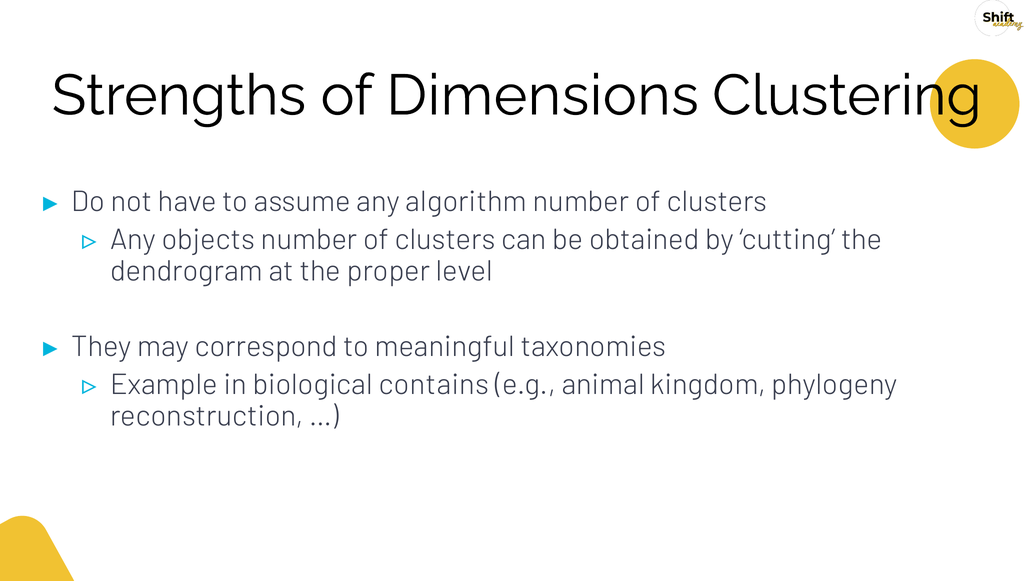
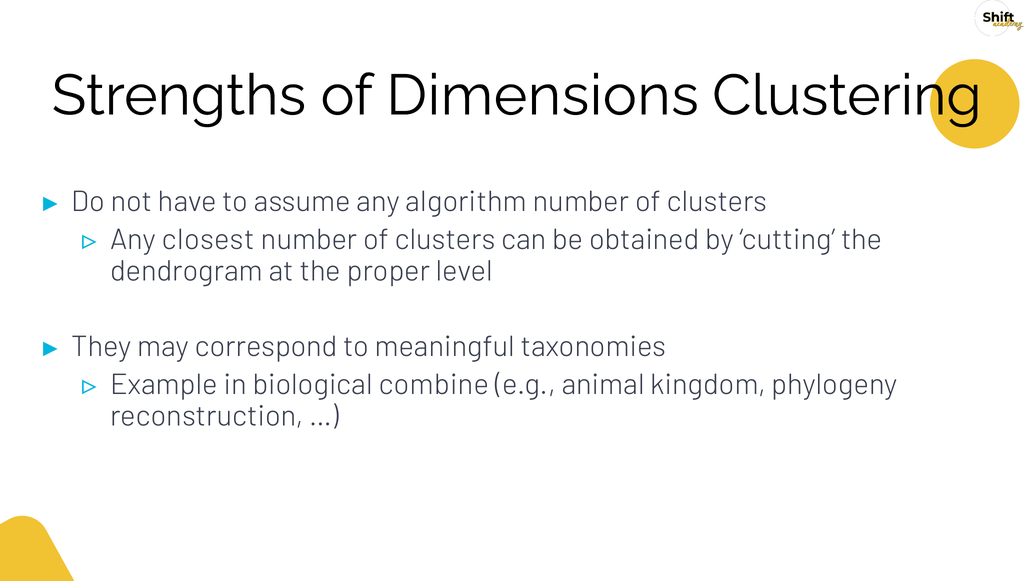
objects: objects -> closest
contains: contains -> combine
